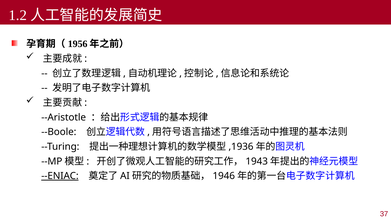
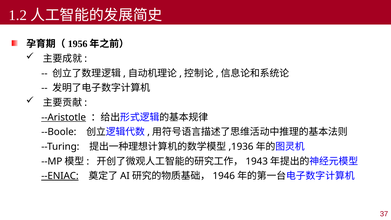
--Aristotle underline: none -> present
